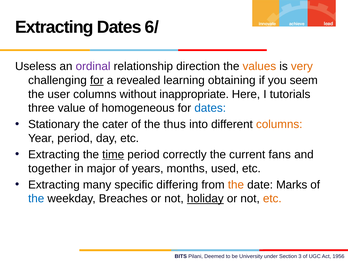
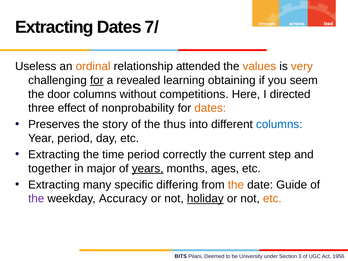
6/: 6/ -> 7/
ordinal colour: purple -> orange
direction: direction -> attended
user: user -> door
inappropriate: inappropriate -> competitions
tutorials: tutorials -> directed
value: value -> effect
homogeneous: homogeneous -> nonprobability
dates at (210, 108) colour: blue -> orange
Stationary: Stationary -> Preserves
cater: cater -> story
columns at (279, 124) colour: orange -> blue
time underline: present -> none
fans: fans -> step
years underline: none -> present
used: used -> ages
Marks: Marks -> Guide
the at (36, 199) colour: blue -> purple
Breaches: Breaches -> Accuracy
